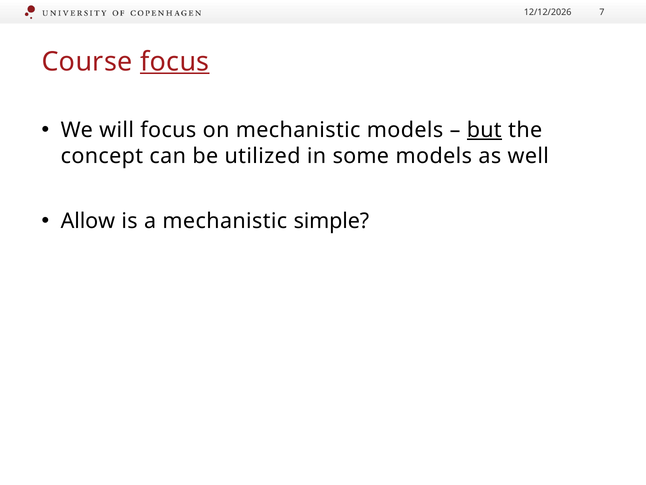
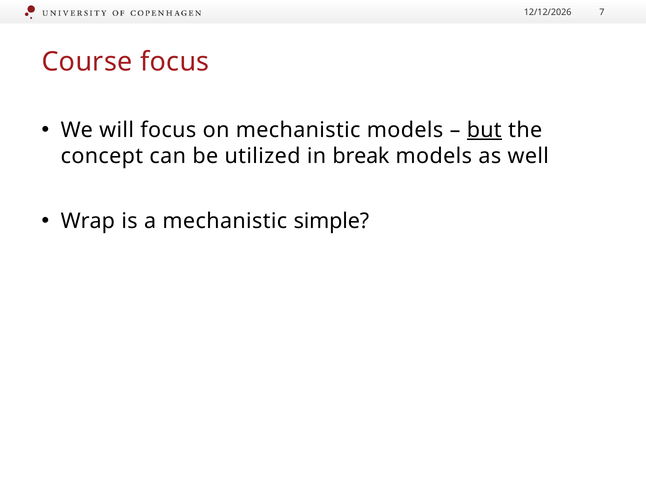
focus at (175, 62) underline: present -> none
some: some -> break
Allow: Allow -> Wrap
